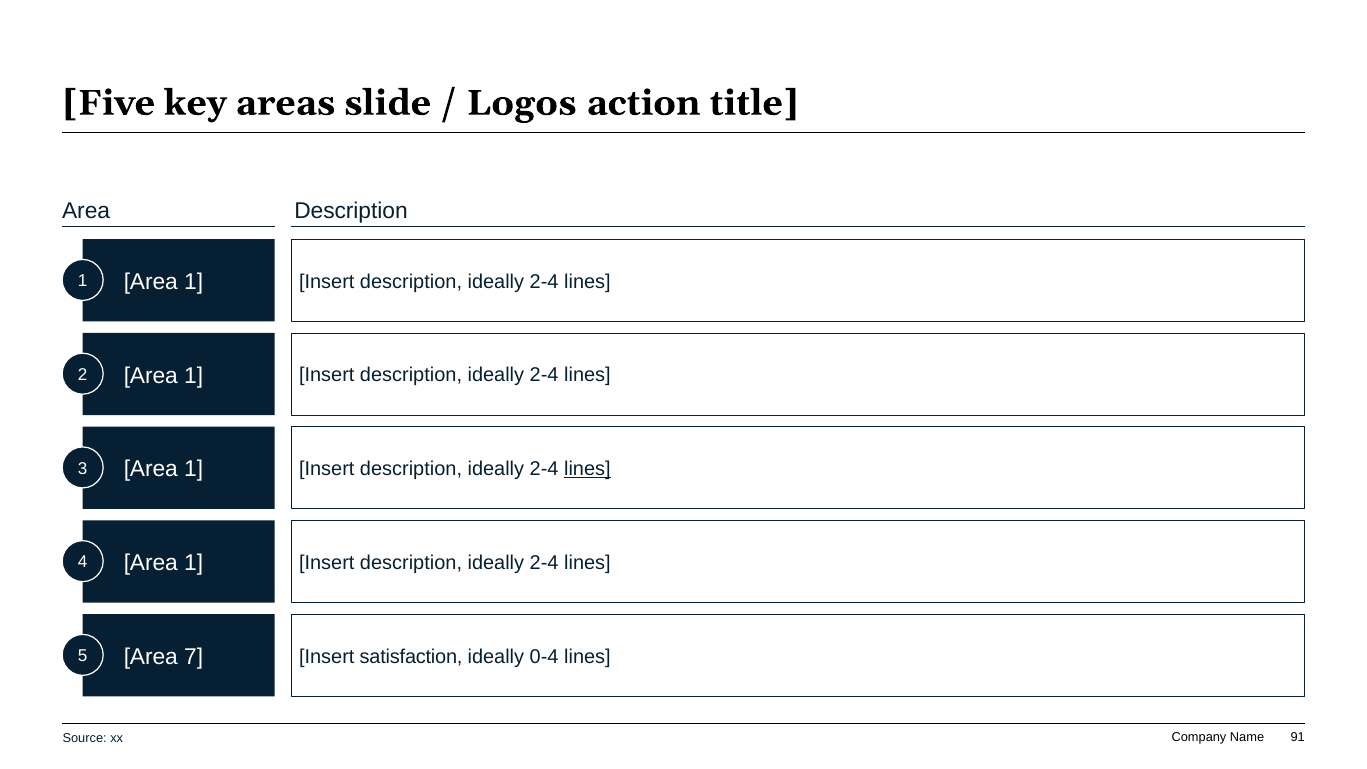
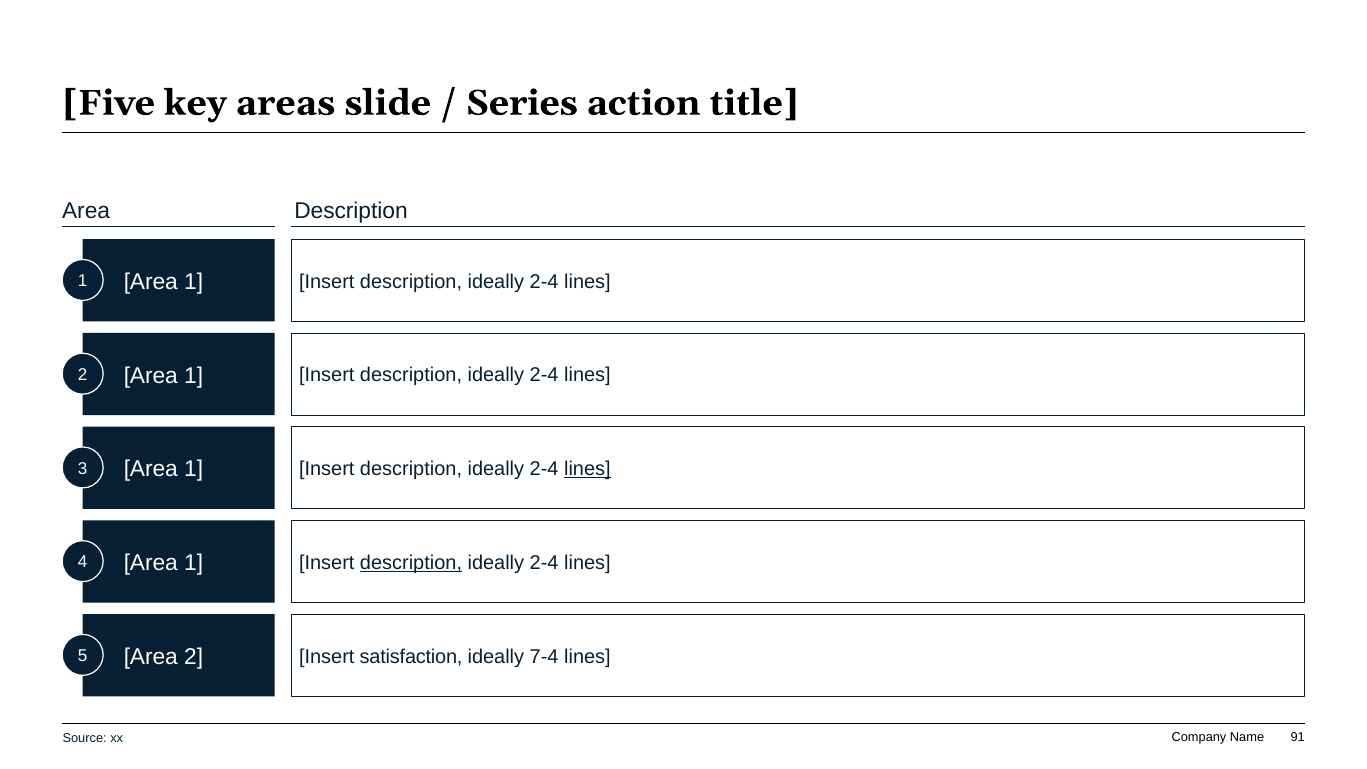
Logos: Logos -> Series
description at (411, 563) underline: none -> present
Area 7: 7 -> 2
0-4: 0-4 -> 7-4
